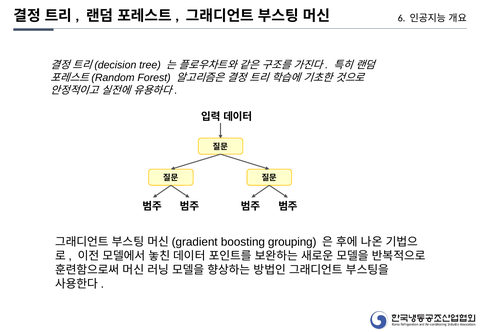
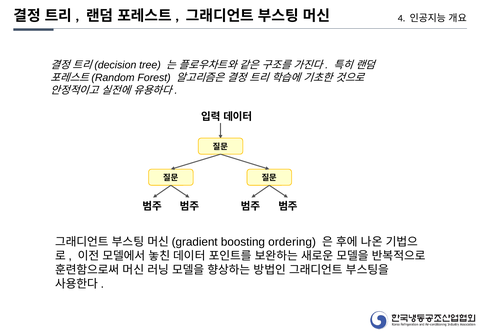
6: 6 -> 4
grouping: grouping -> ordering
